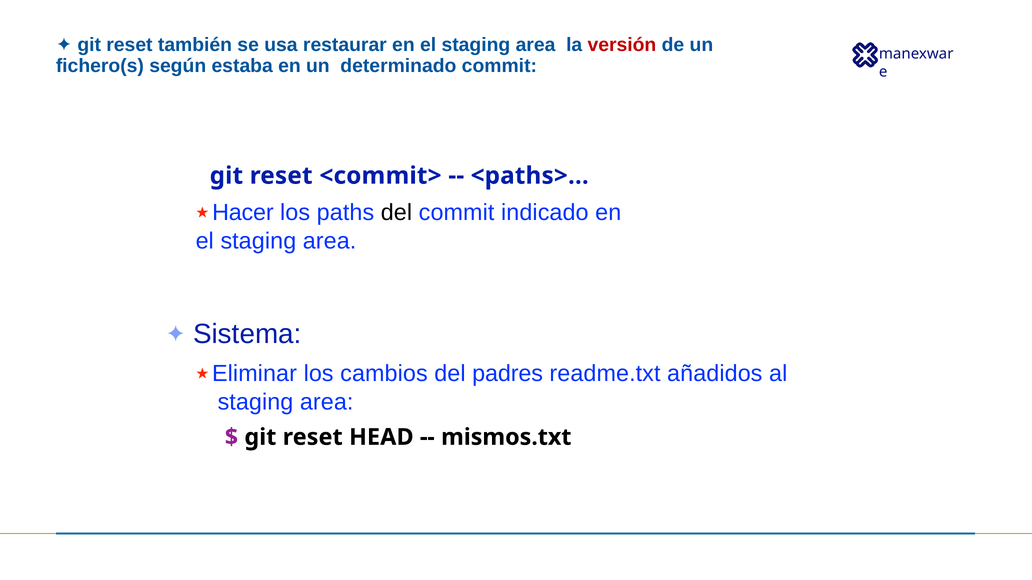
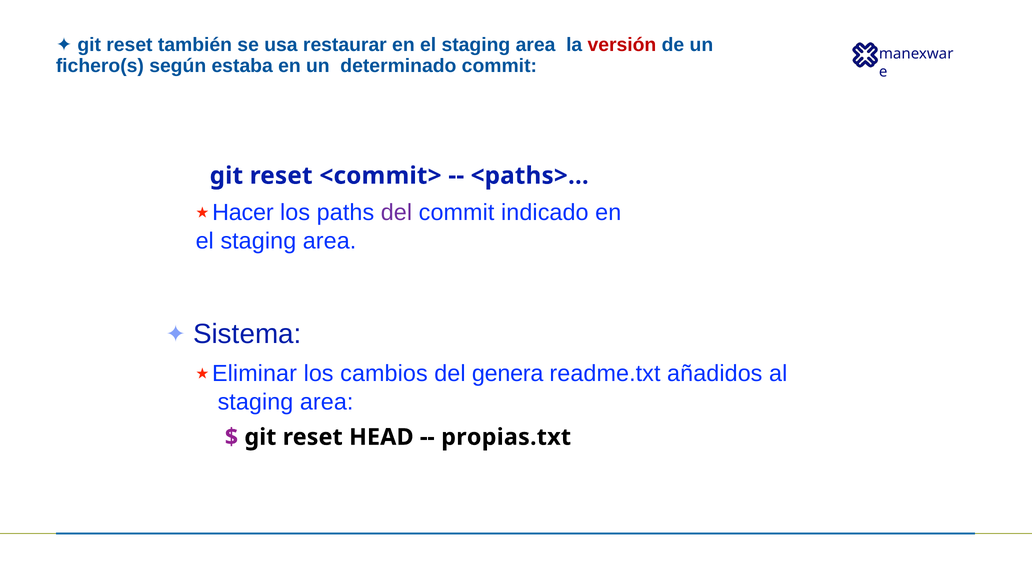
del at (396, 212) colour: black -> purple
padres: padres -> genera
mismos.txt: mismos.txt -> propias.txt
